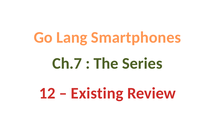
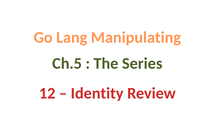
Smartphones: Smartphones -> Manipulating
Ch.7: Ch.7 -> Ch.5
Existing: Existing -> Identity
